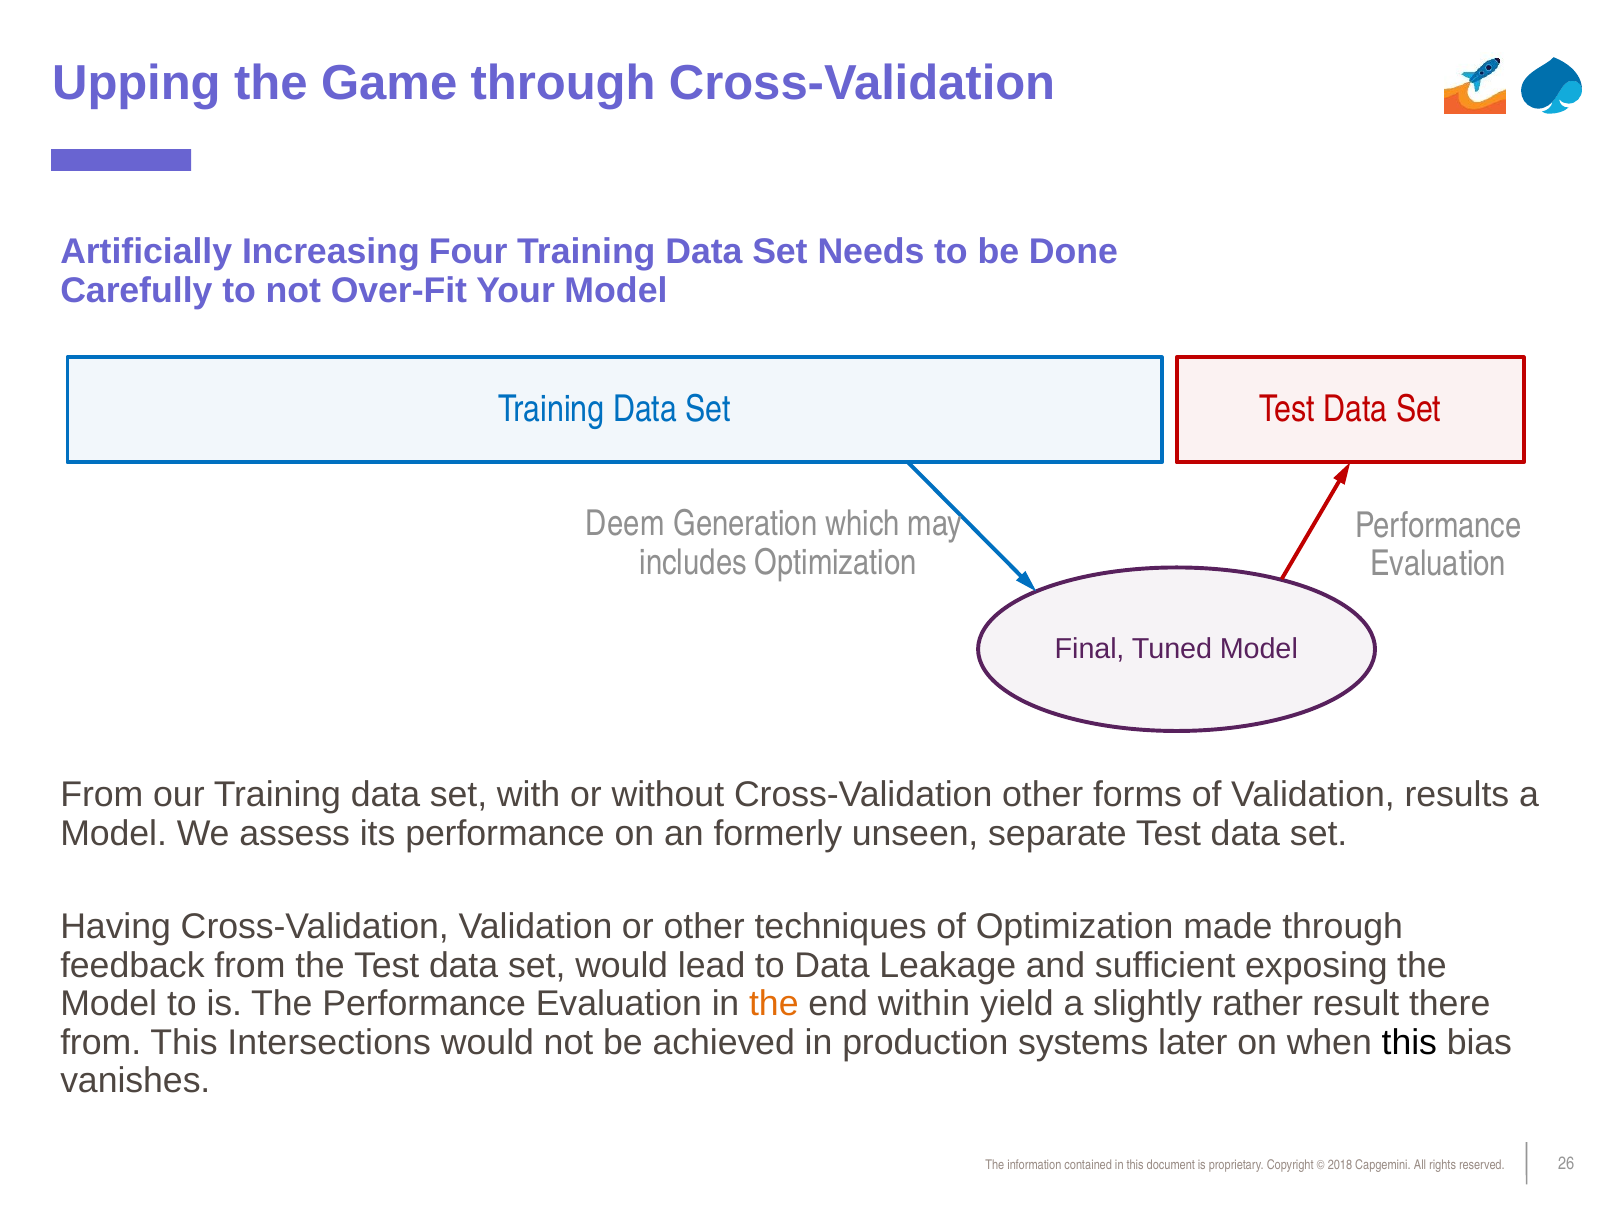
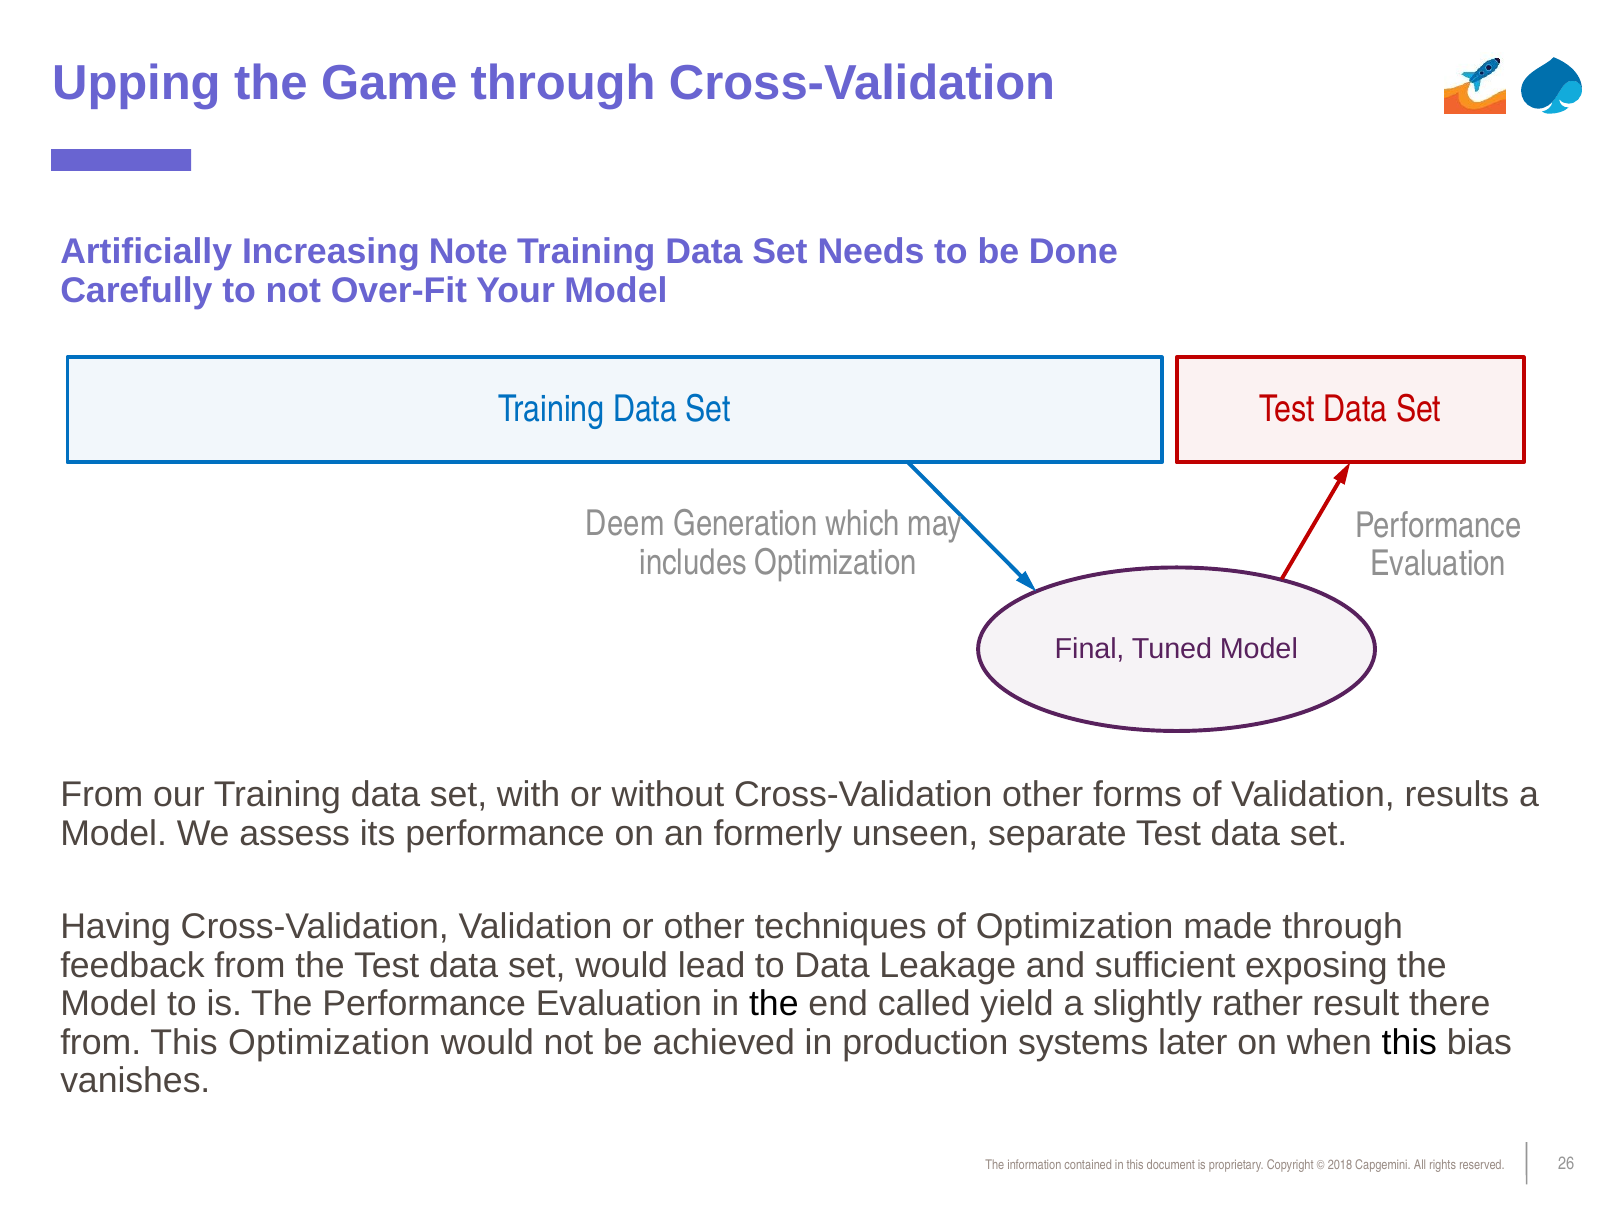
Four: Four -> Note
the at (774, 1004) colour: orange -> black
within: within -> called
This Intersections: Intersections -> Optimization
